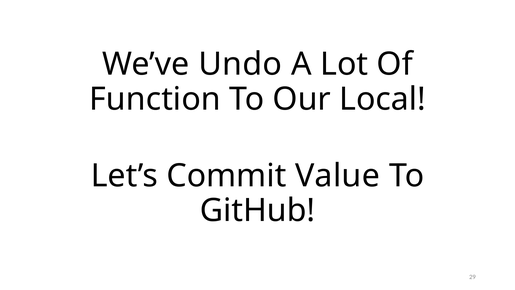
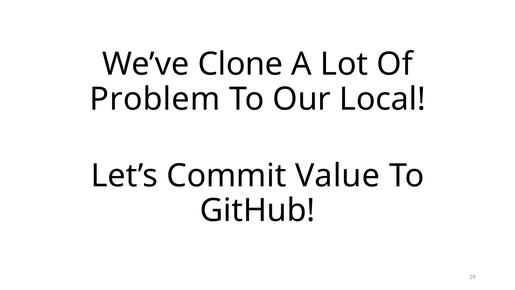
Undo: Undo -> Clone
Function: Function -> Problem
